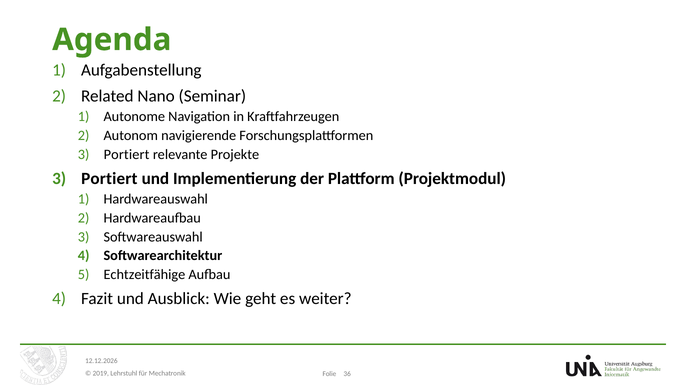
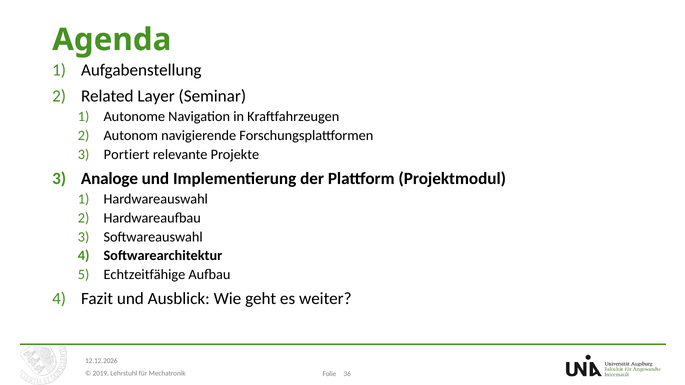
Nano: Nano -> Layer
Portiert at (109, 179): Portiert -> Analoge
